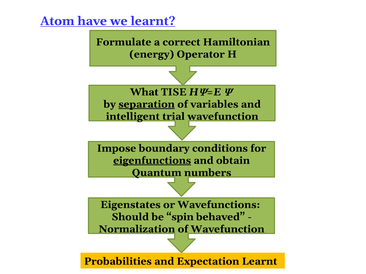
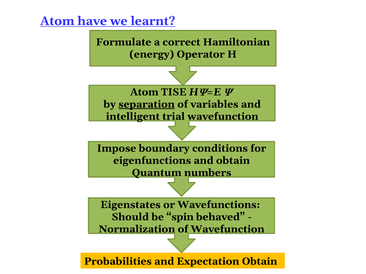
What at (144, 92): What -> Atom
eigenfunctions underline: present -> none
Expectation Learnt: Learnt -> Obtain
